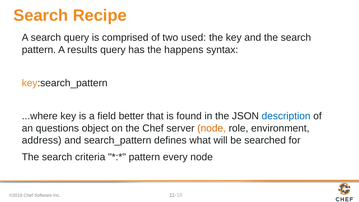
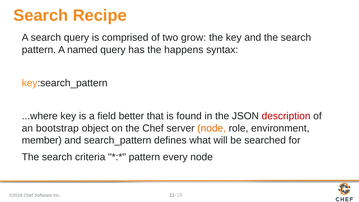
used: used -> grow
results: results -> named
description colour: blue -> red
questions: questions -> bootstrap
address: address -> member
